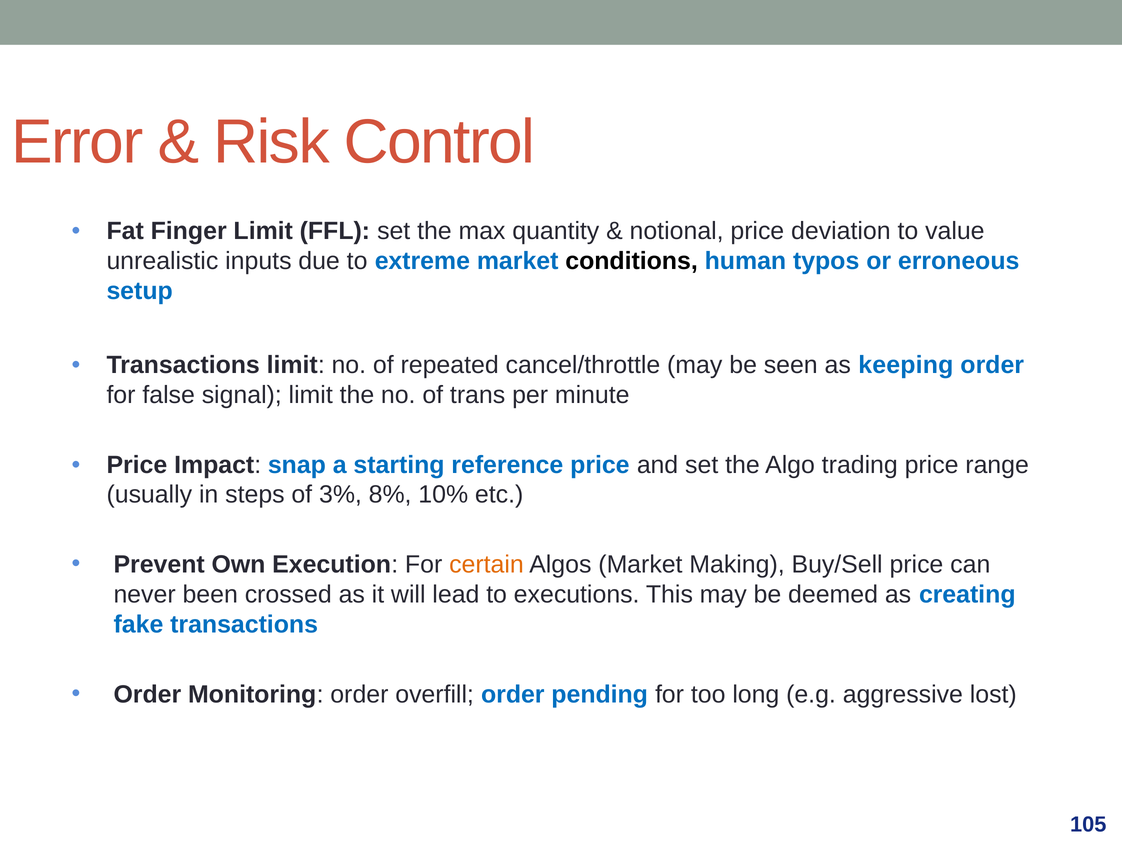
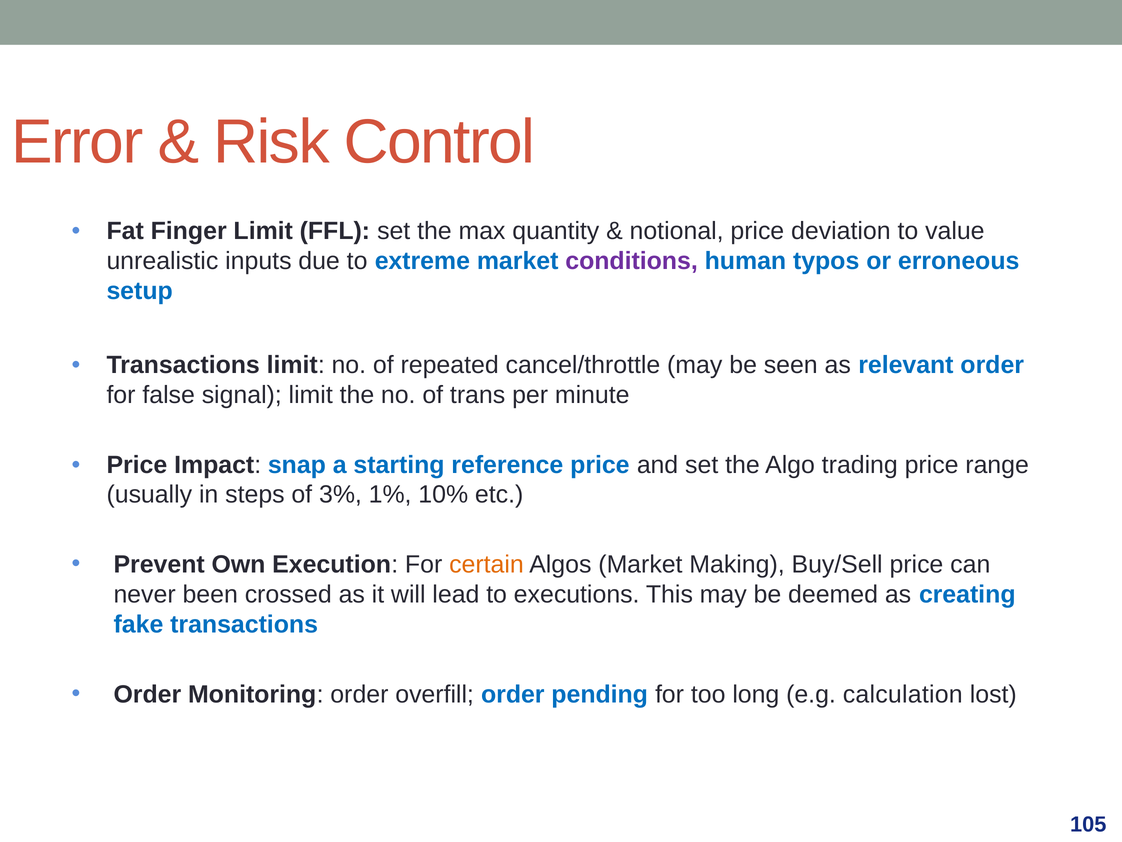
conditions colour: black -> purple
keeping: keeping -> relevant
8%: 8% -> 1%
aggressive: aggressive -> calculation
